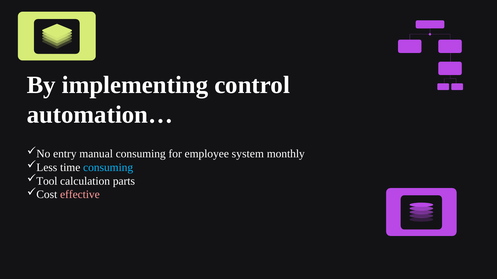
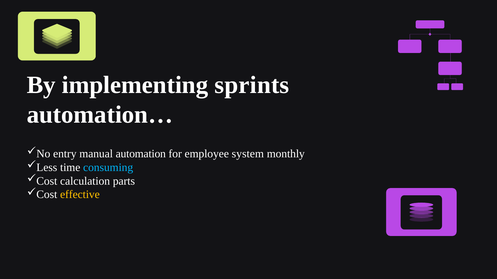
control: control -> sprints
manual consuming: consuming -> automation
Tool at (47, 181): Tool -> Cost
effective colour: pink -> yellow
